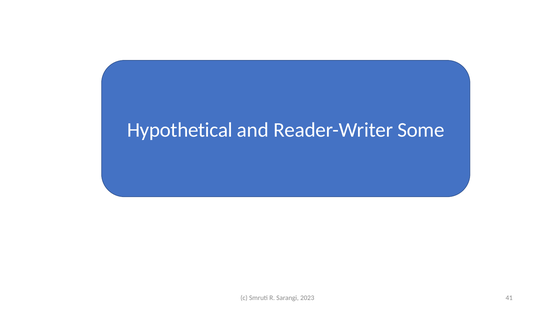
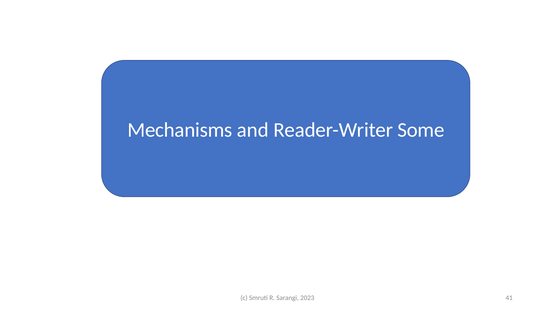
Hypothetical: Hypothetical -> Mechanisms
